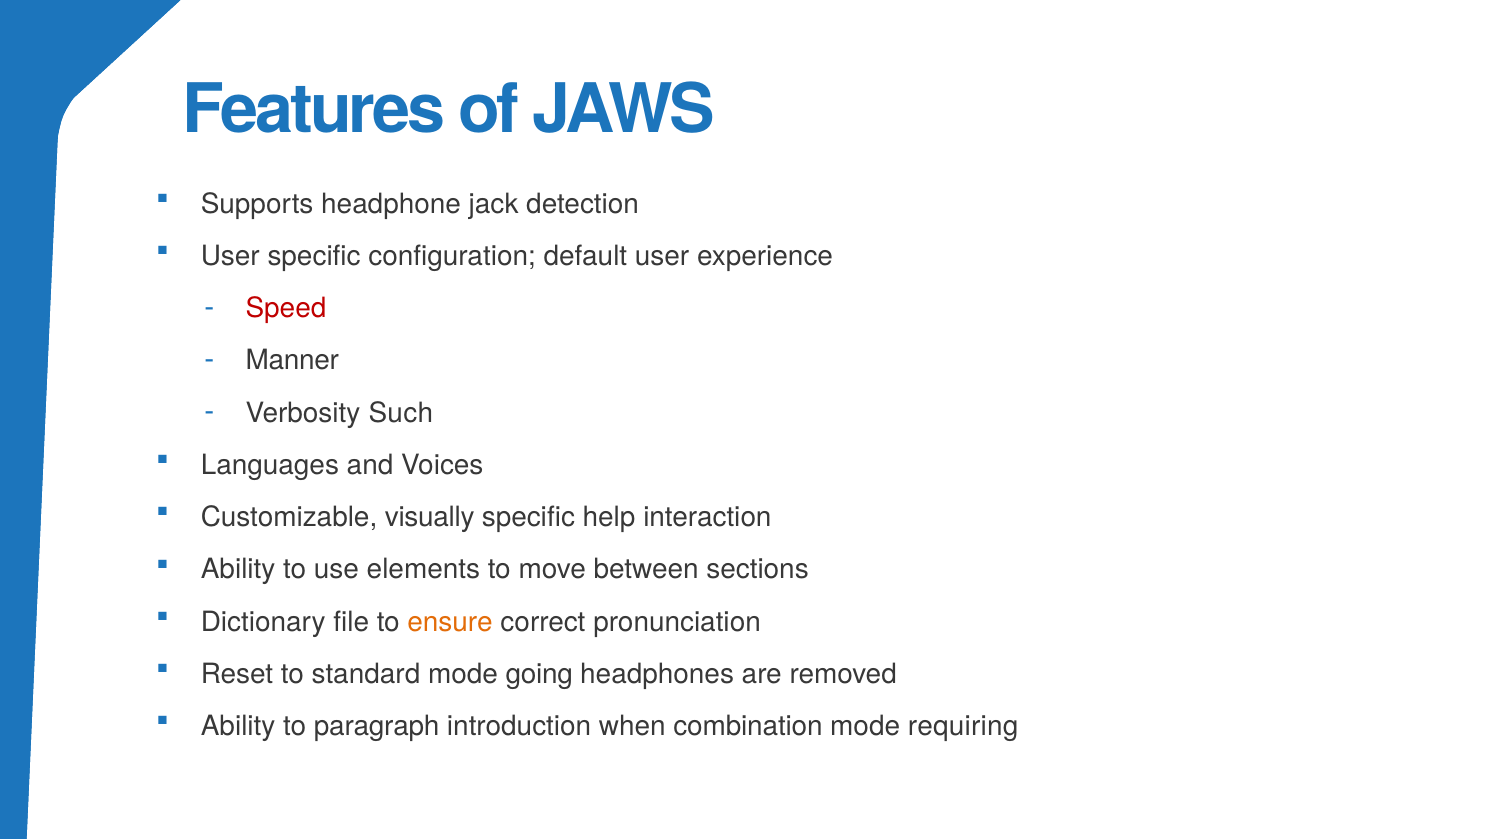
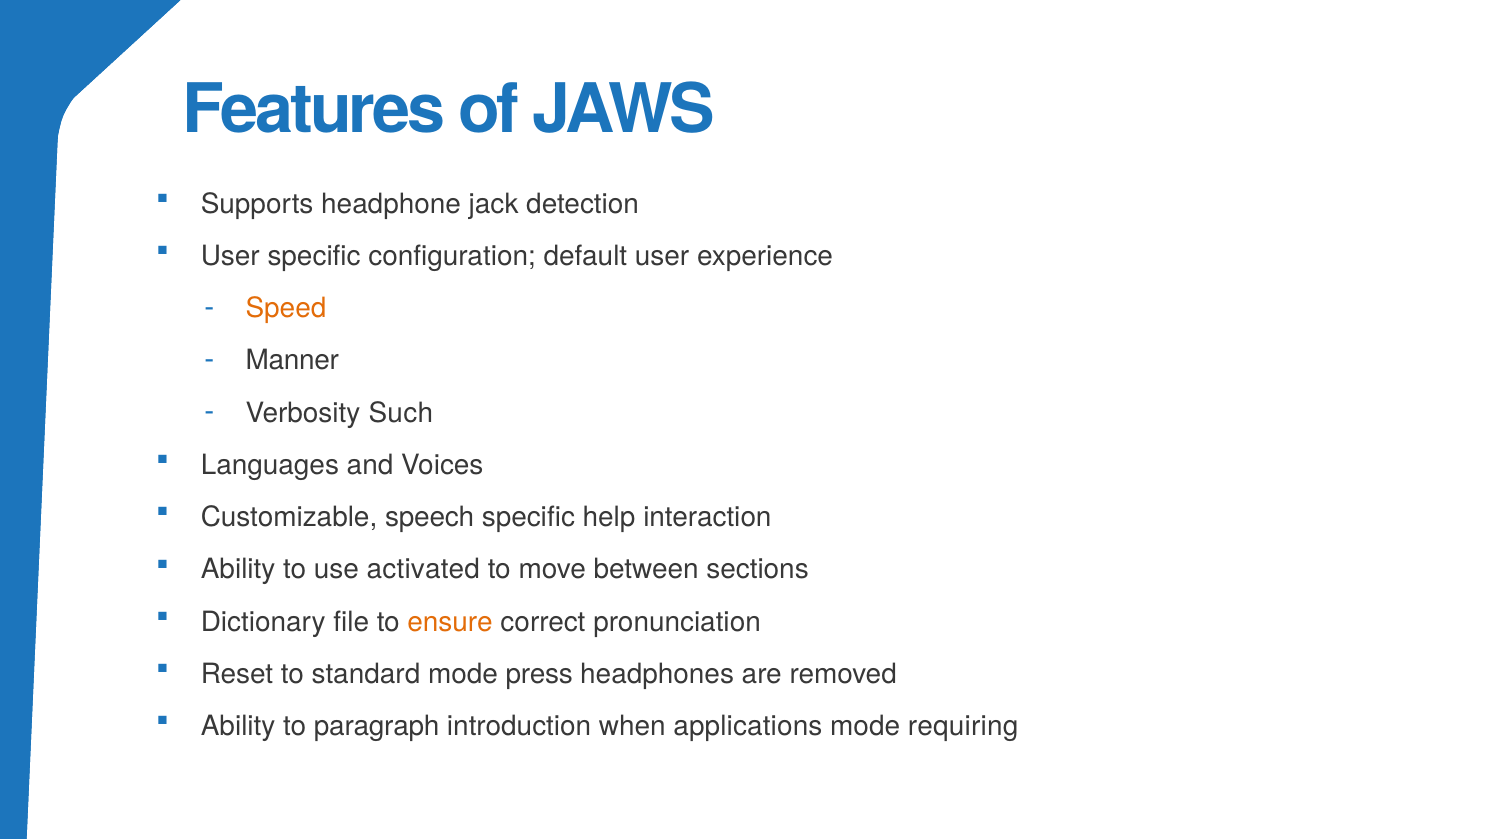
Speed colour: red -> orange
visually: visually -> speech
elements: elements -> activated
going: going -> press
combination: combination -> applications
